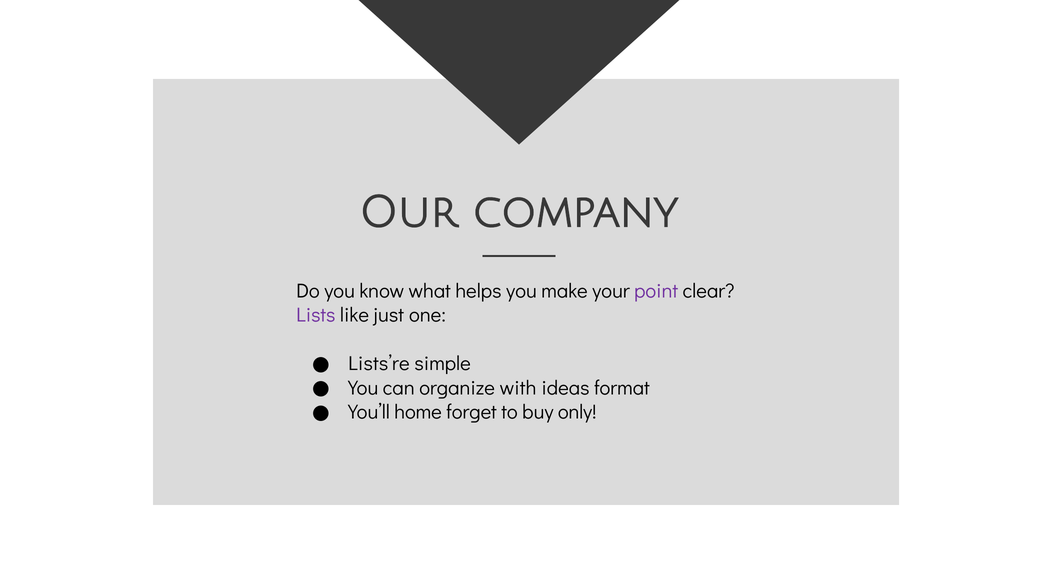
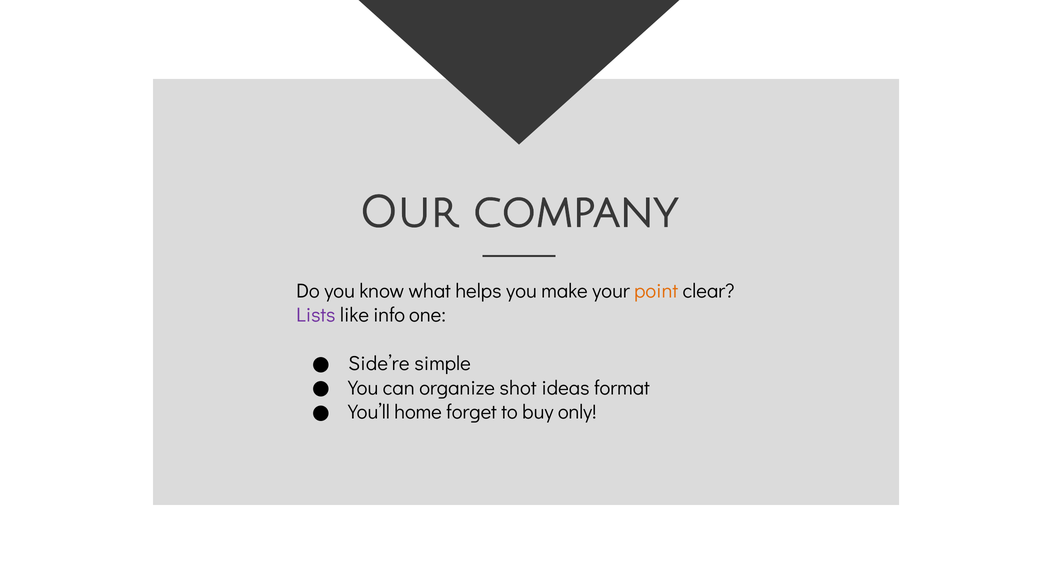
point colour: purple -> orange
just: just -> info
Lists’re: Lists’re -> Side’re
with: with -> shot
